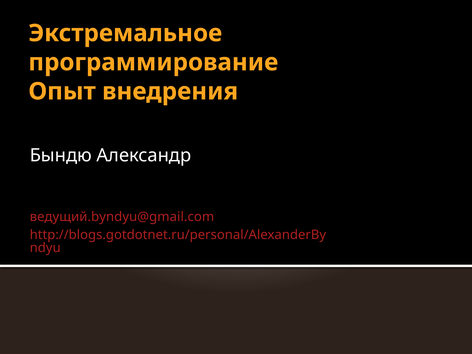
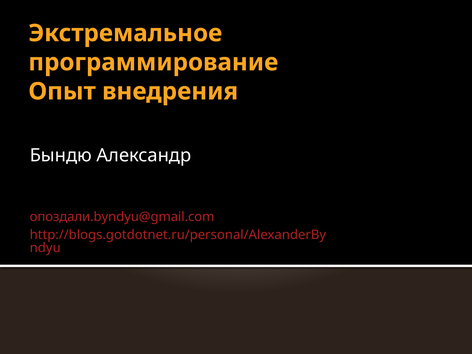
ведущий.byndyu@gmail.com: ведущий.byndyu@gmail.com -> опоздали.byndyu@gmail.com
